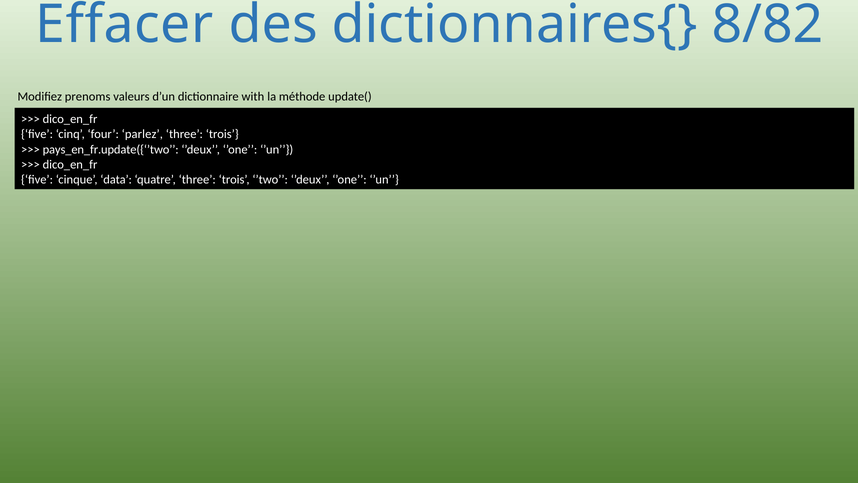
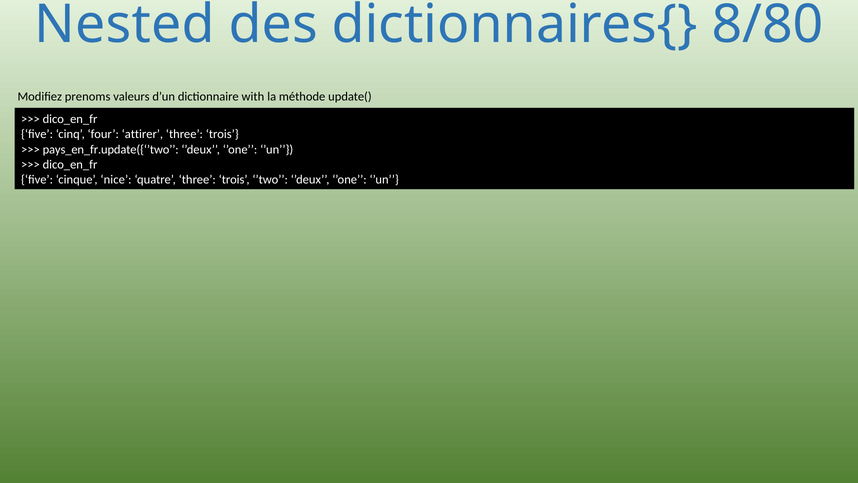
Effacer: Effacer -> Nested
8/82: 8/82 -> 8/80
parlez: parlez -> attirer
data: data -> nice
